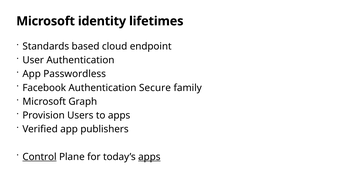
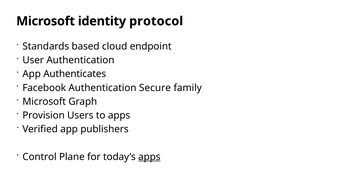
lifetimes: lifetimes -> protocol
Passwordless: Passwordless -> Authenticates
Control underline: present -> none
